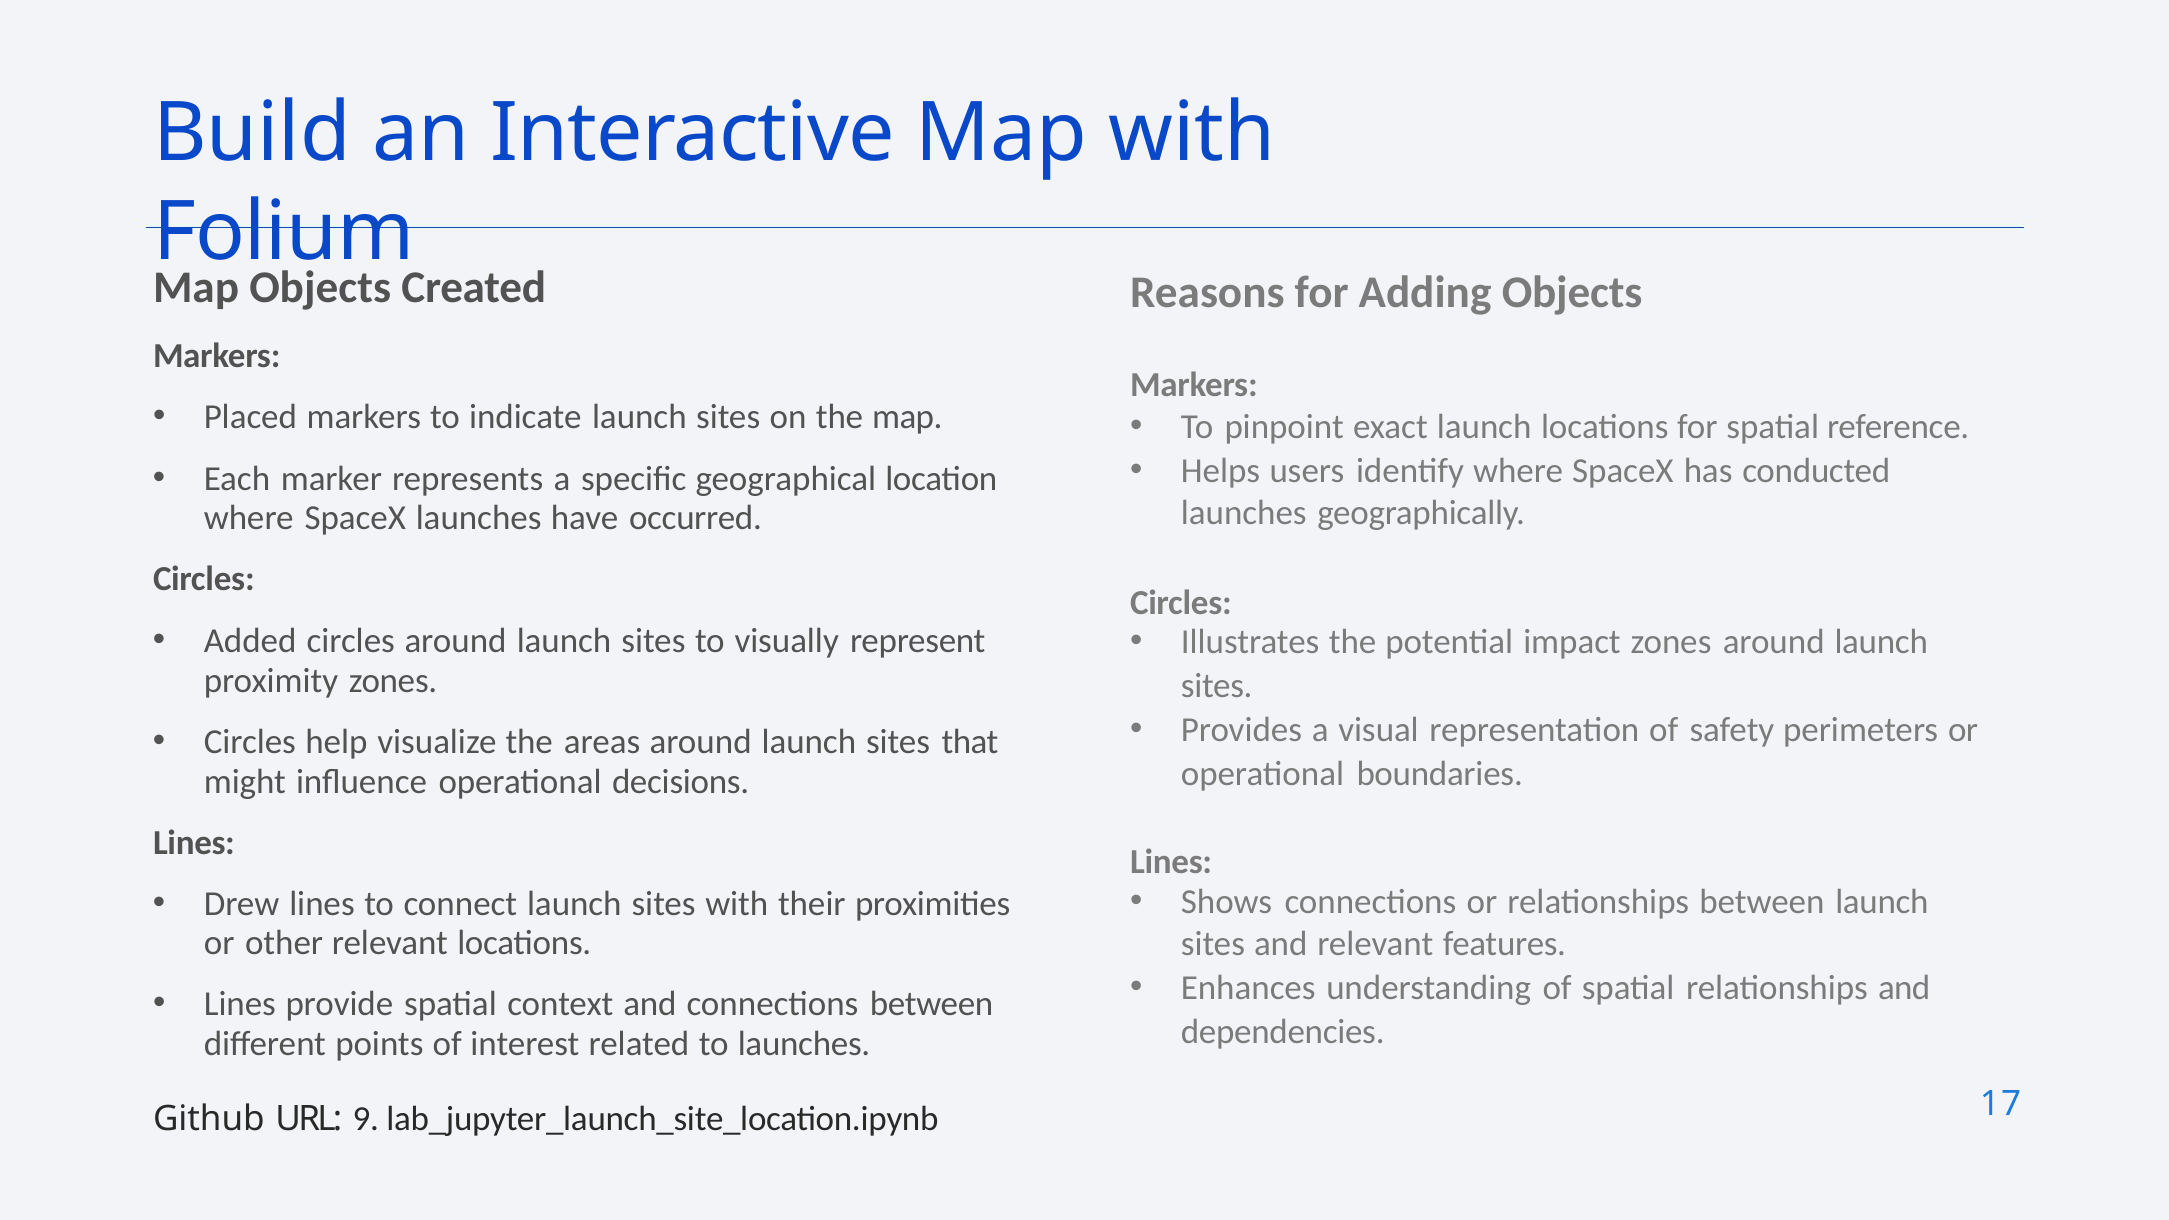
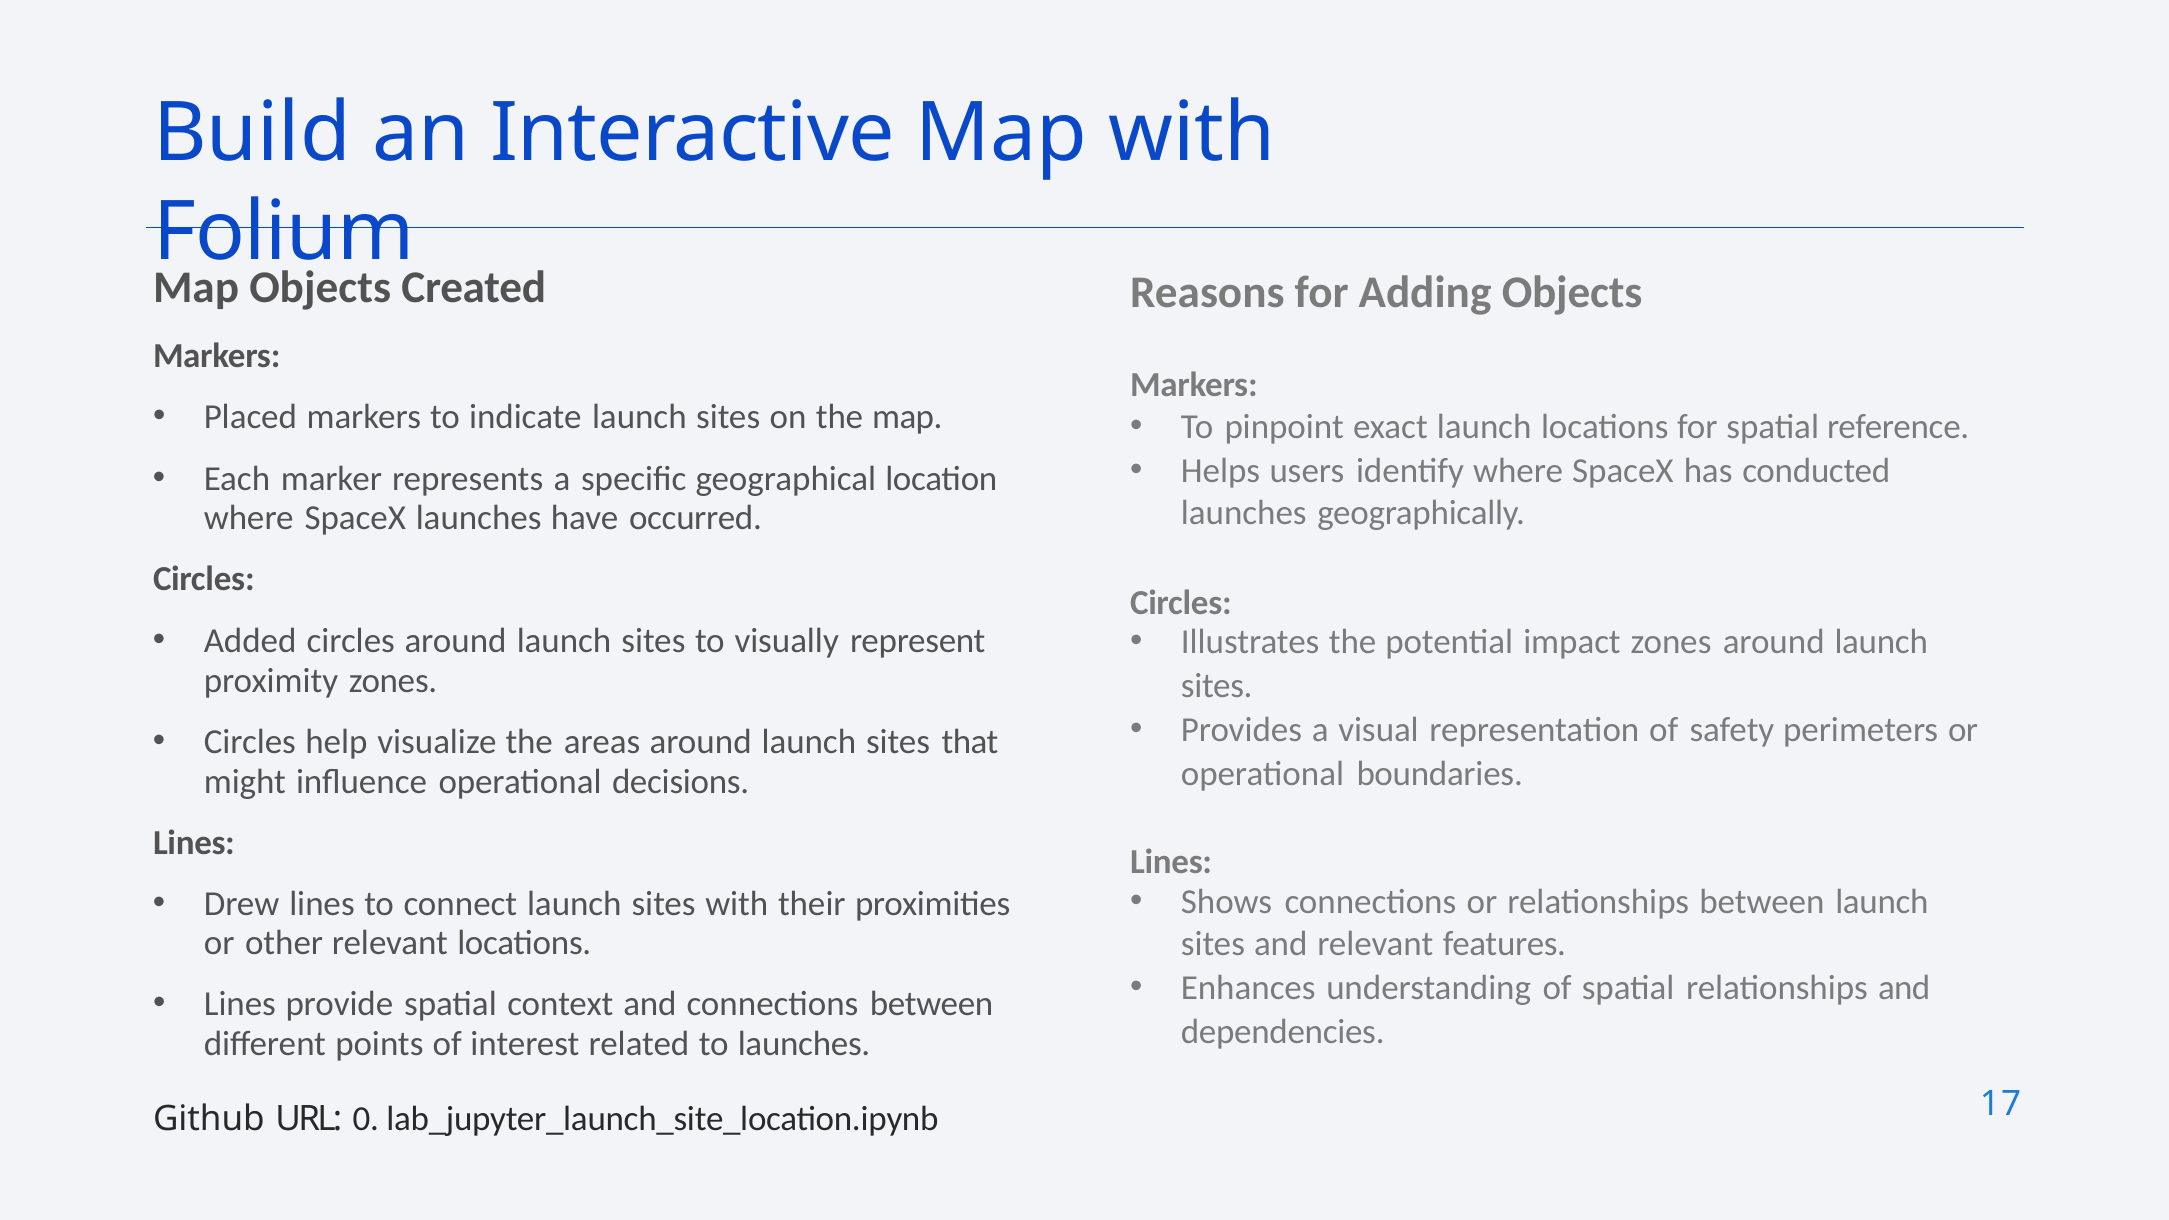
9: 9 -> 0
